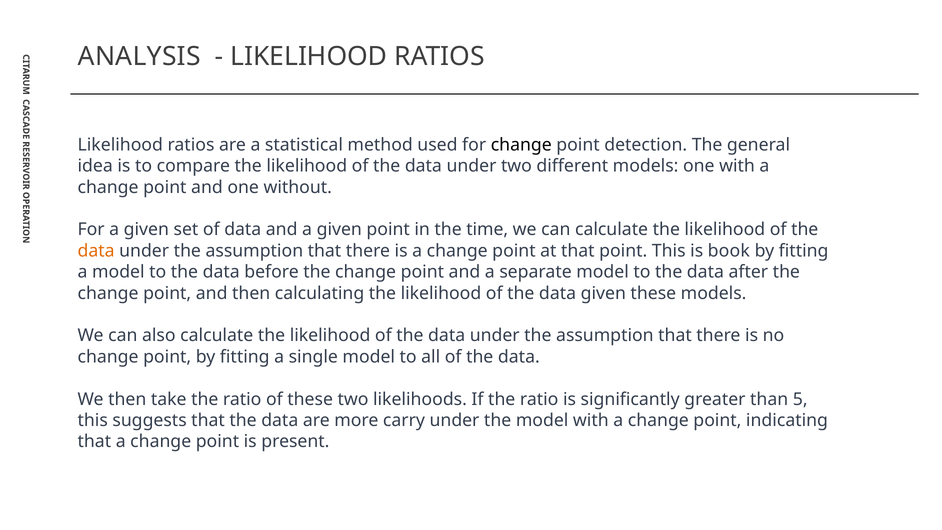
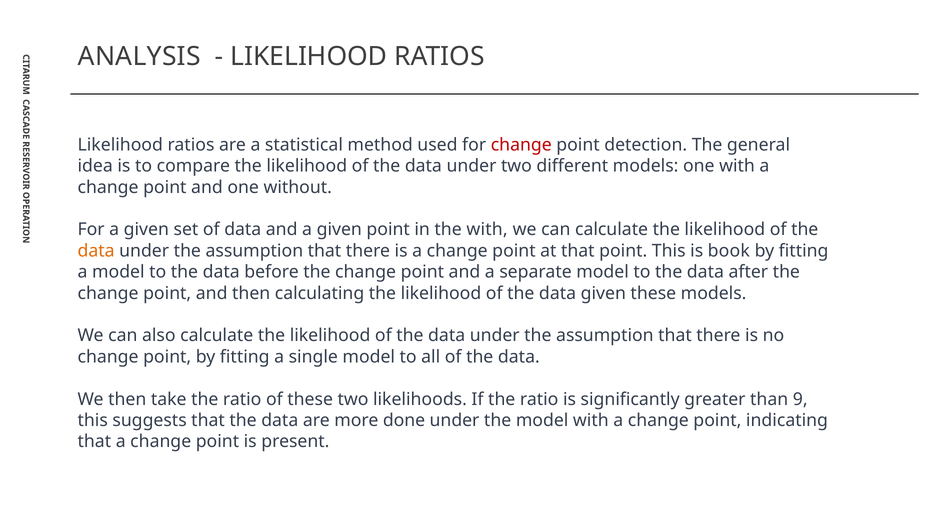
change at (521, 145) colour: black -> red
the time: time -> with
5: 5 -> 9
carry: carry -> done
